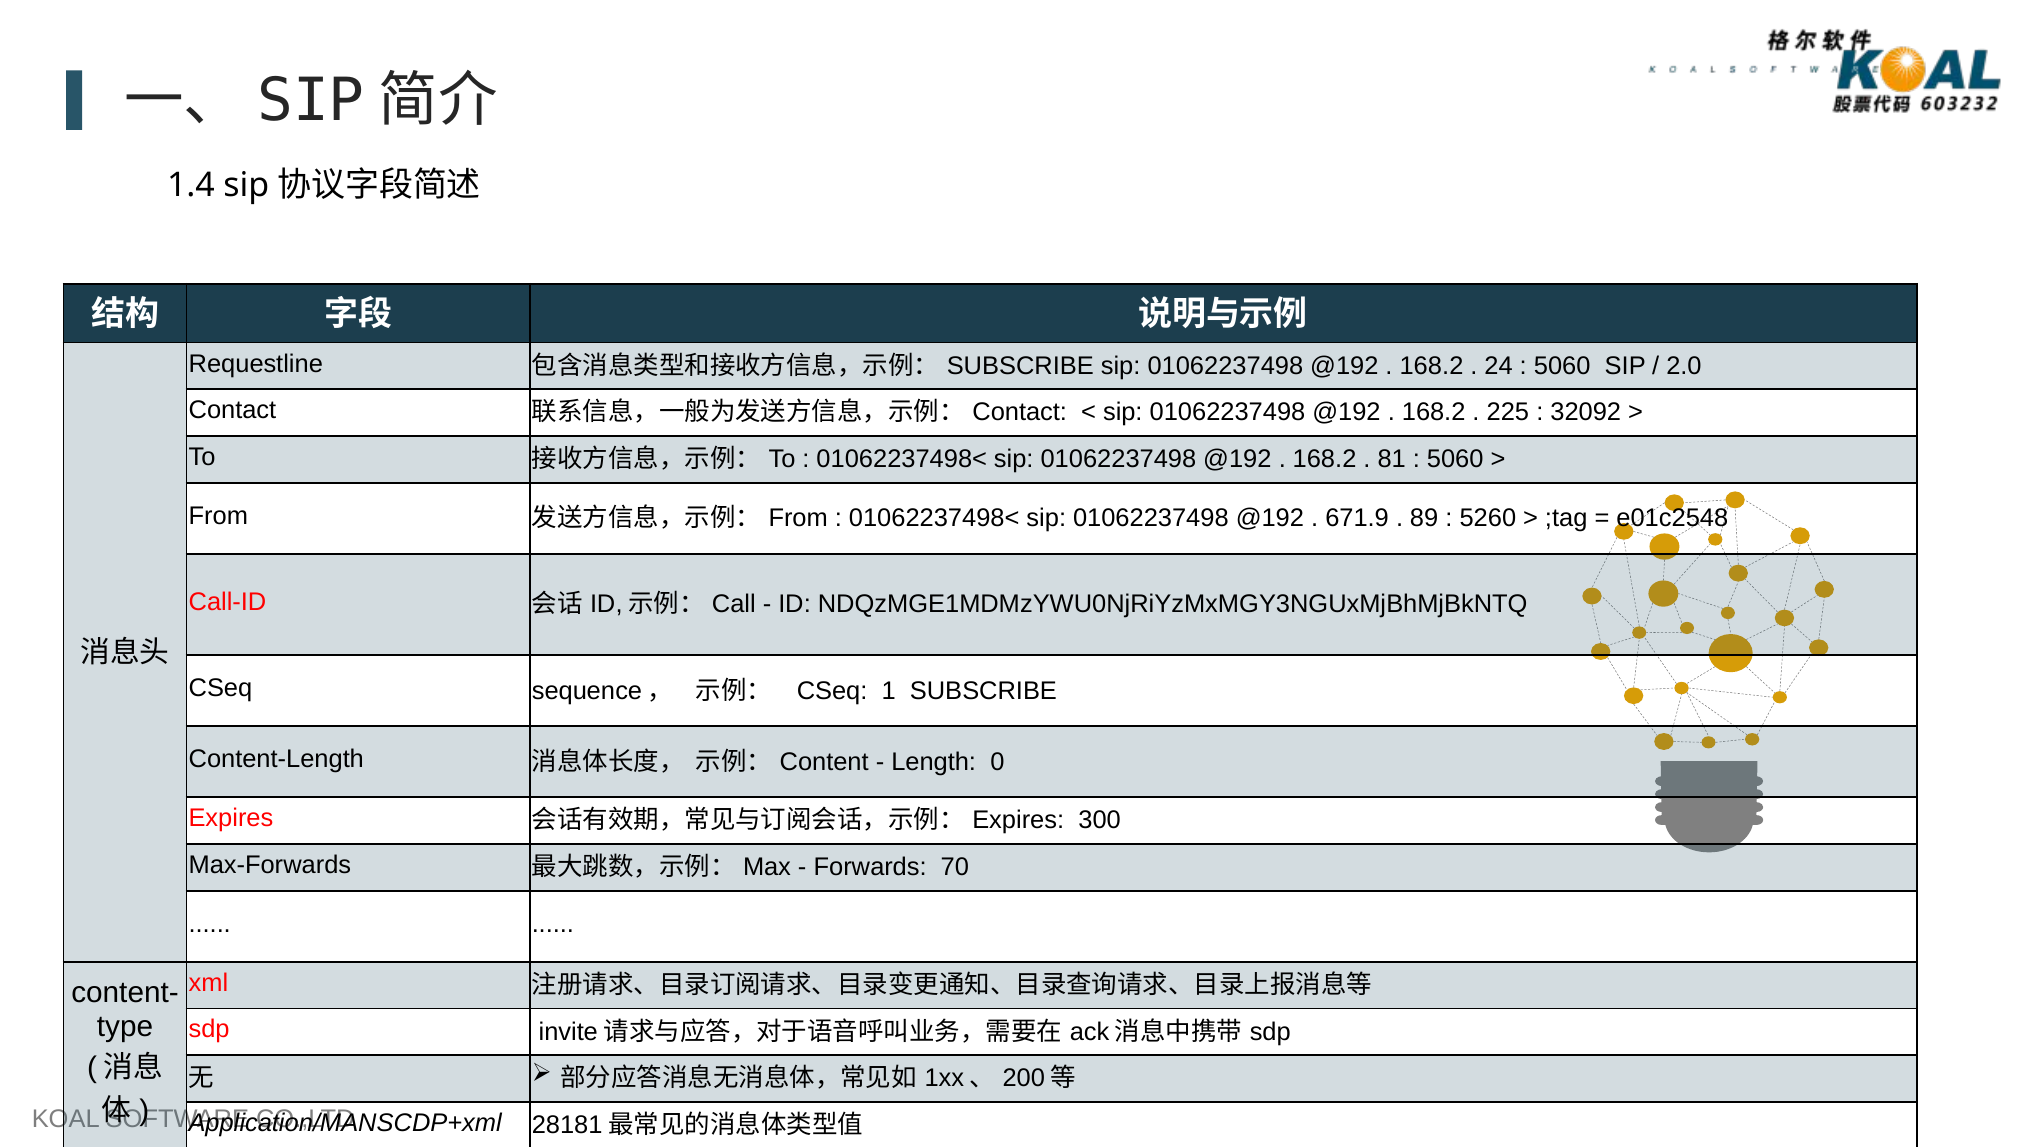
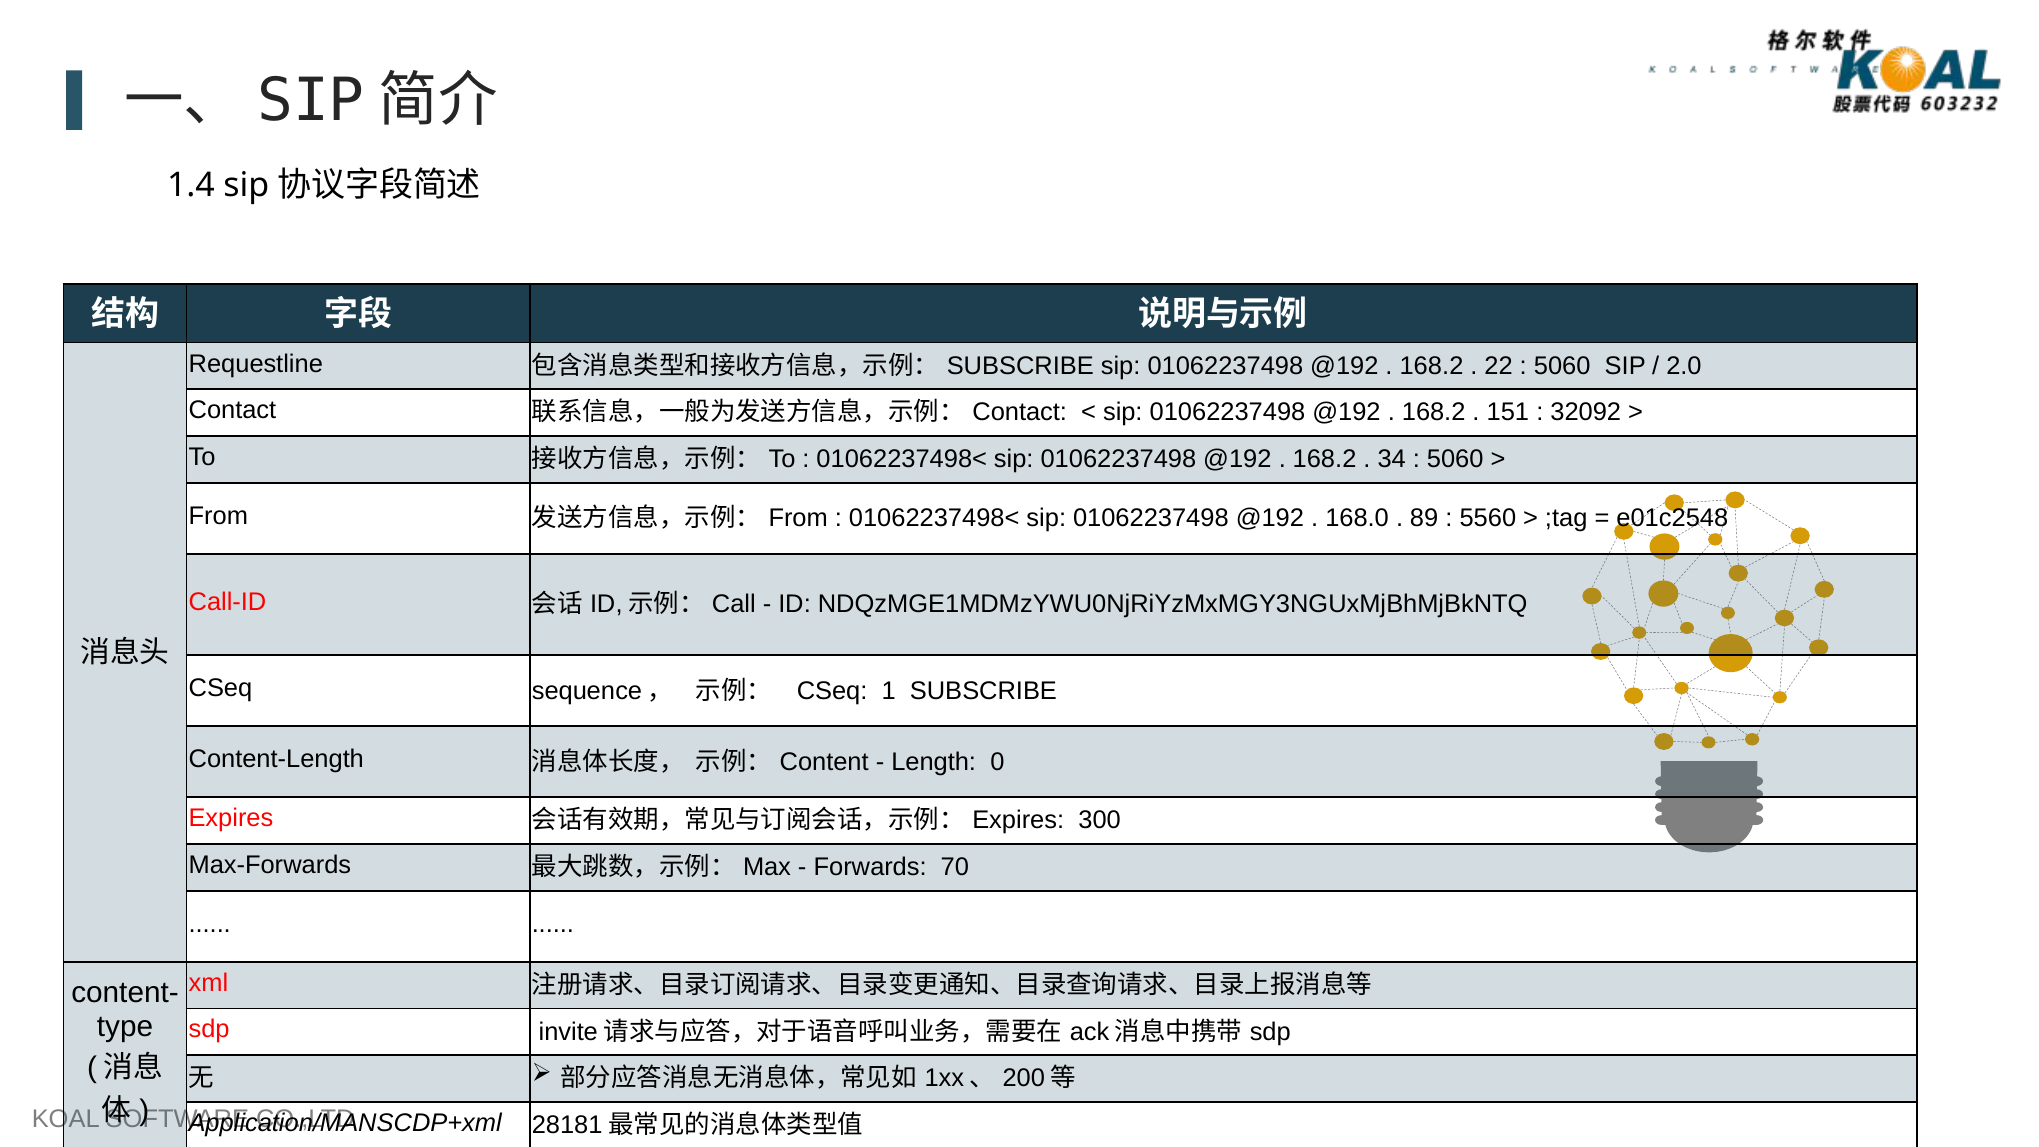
24: 24 -> 22
225: 225 -> 151
81: 81 -> 34
671.9: 671.9 -> 168.0
5260: 5260 -> 5560
